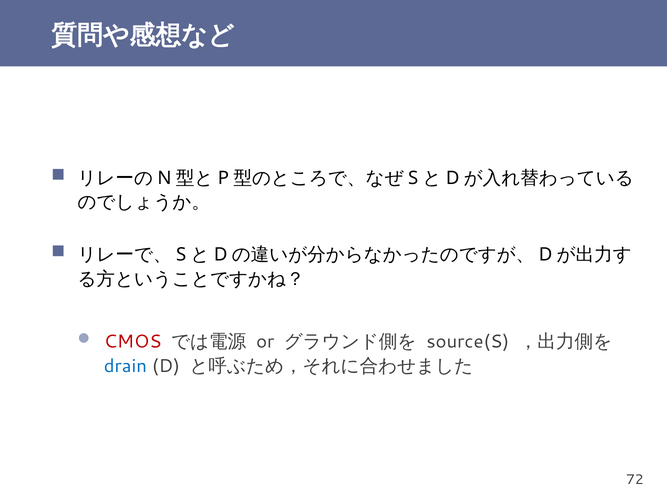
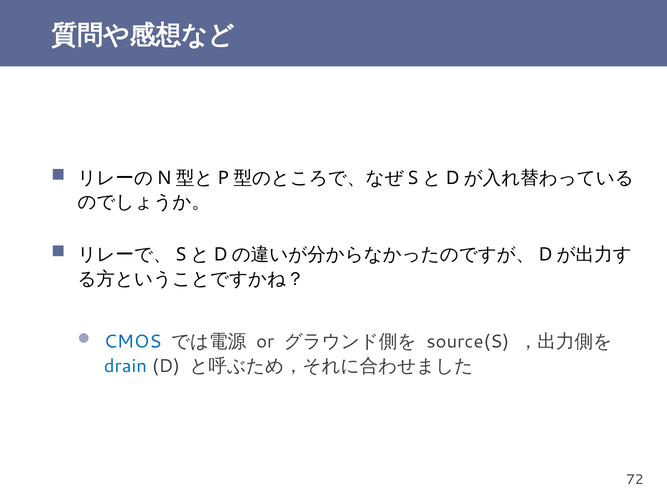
CMOS colour: red -> blue
